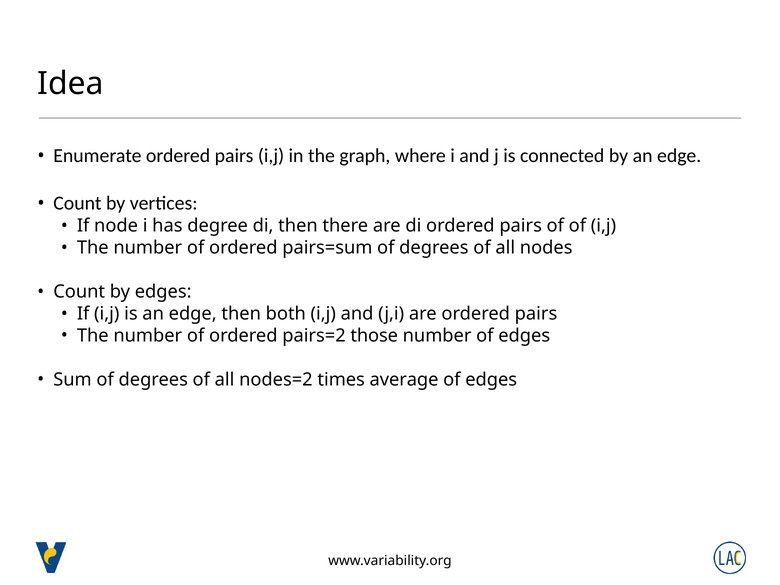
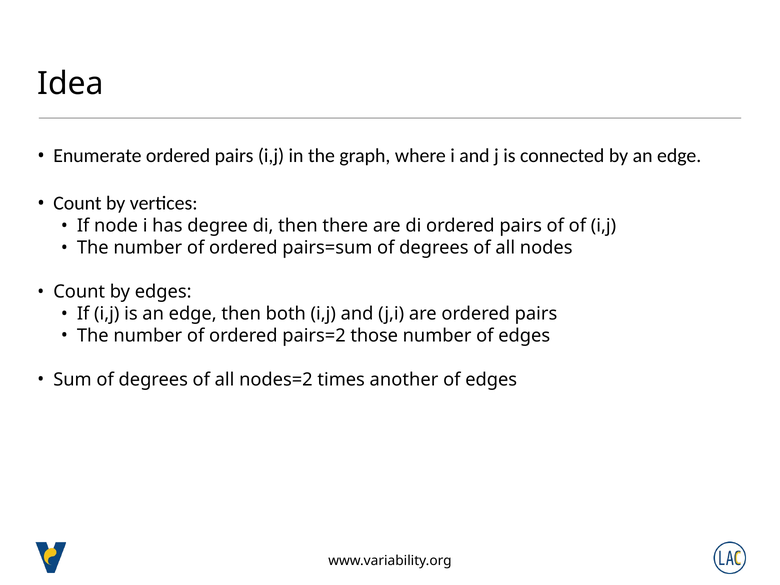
average: average -> another
